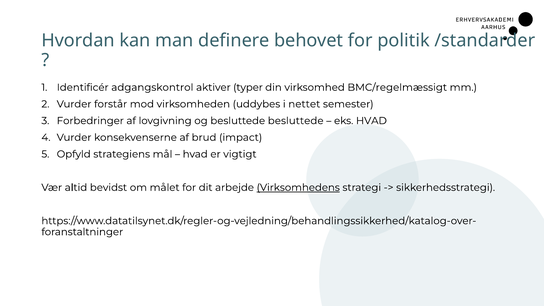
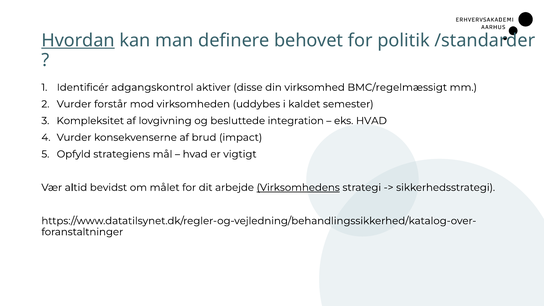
Hvordan underline: none -> present
typer: typer -> disse
nettet: nettet -> kaldet
Forbedringer: Forbedringer -> Kompleksitet
besluttede besluttede: besluttede -> integration
